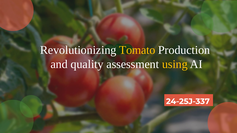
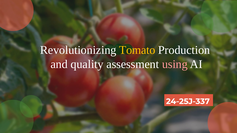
using colour: yellow -> pink
